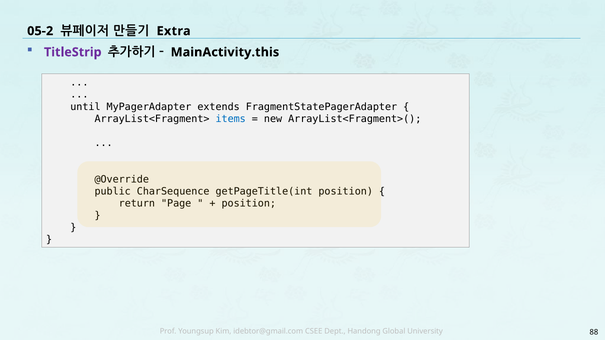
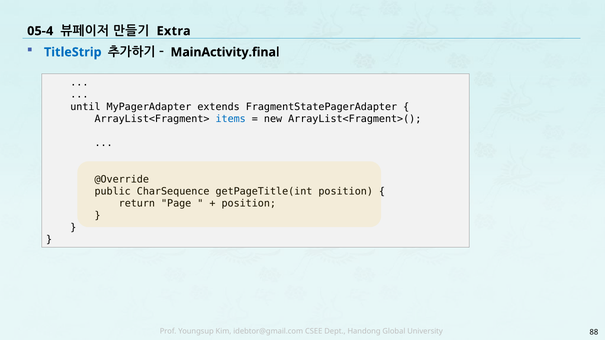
05-2: 05-2 -> 05-4
TitleStrip colour: purple -> blue
MainActivity.this: MainActivity.this -> MainActivity.final
